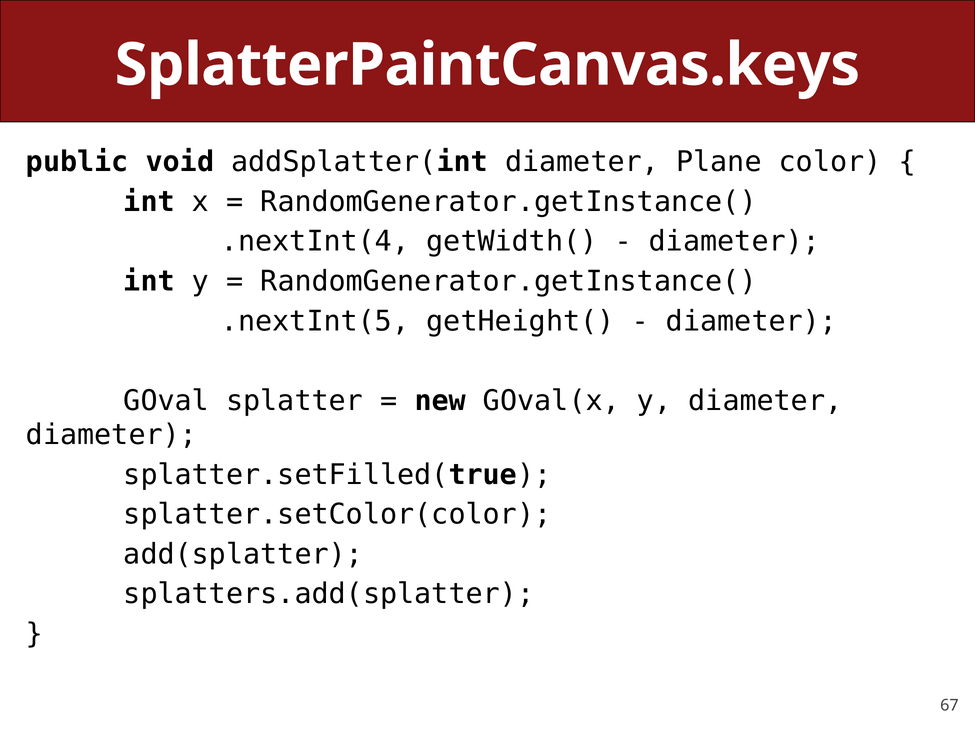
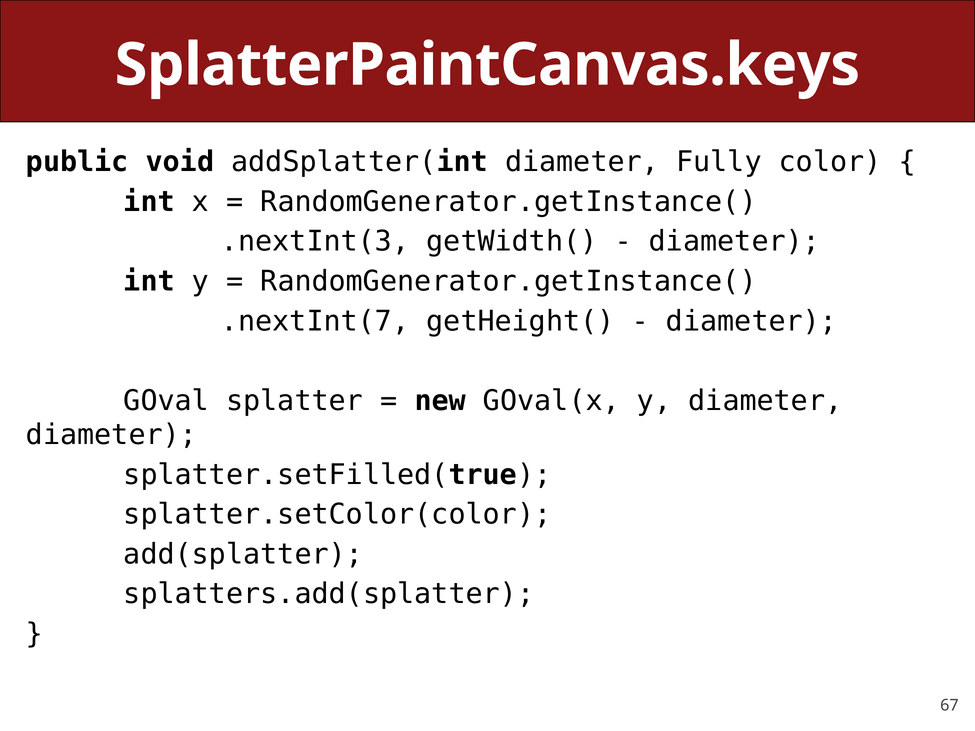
Plane: Plane -> Fully
.nextInt(4: .nextInt(4 -> .nextInt(3
.nextInt(5: .nextInt(5 -> .nextInt(7
